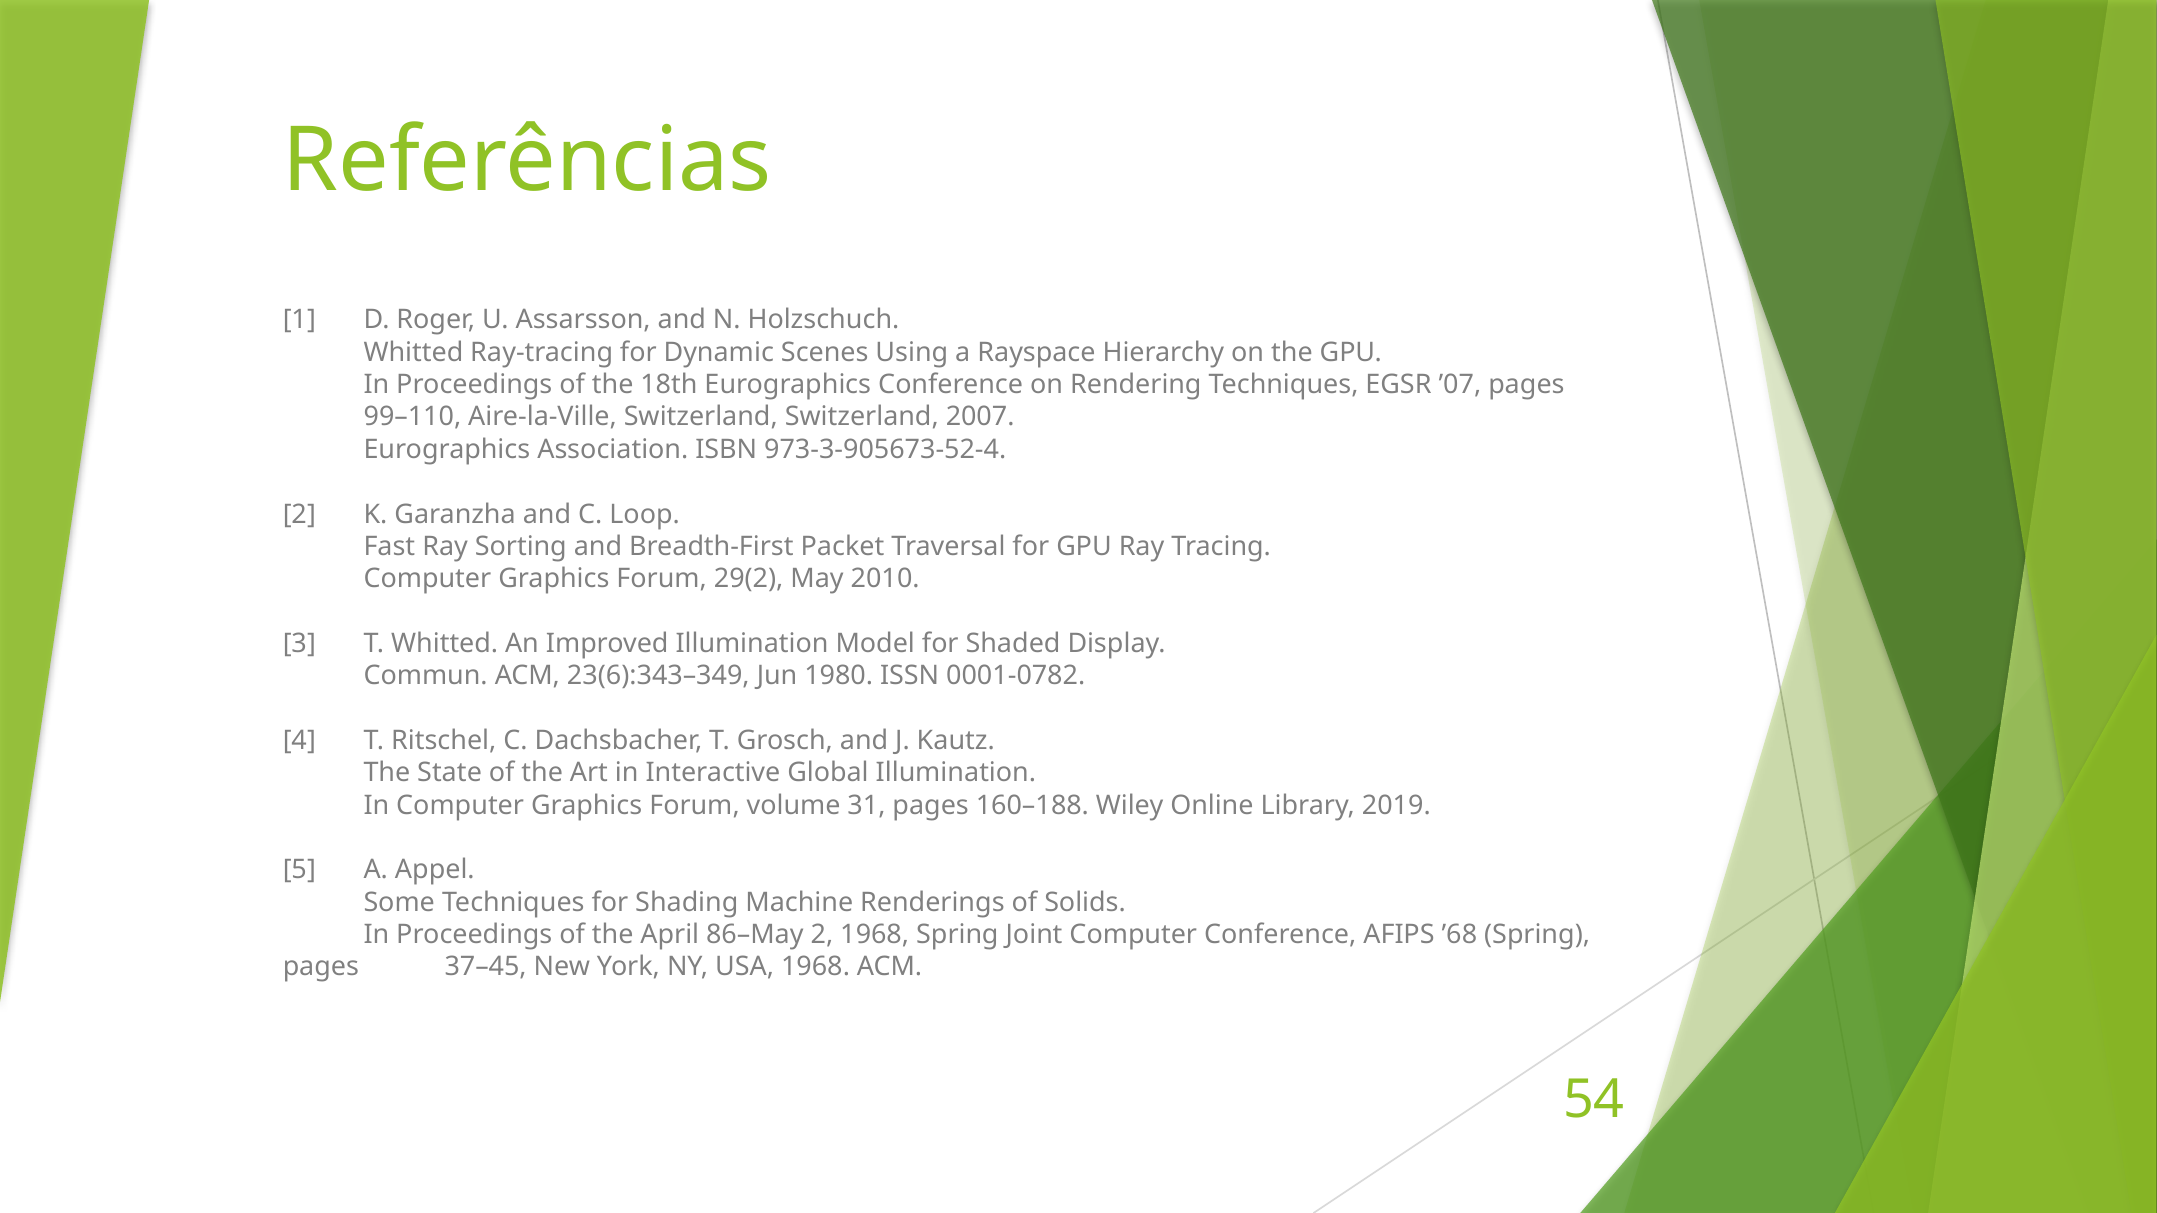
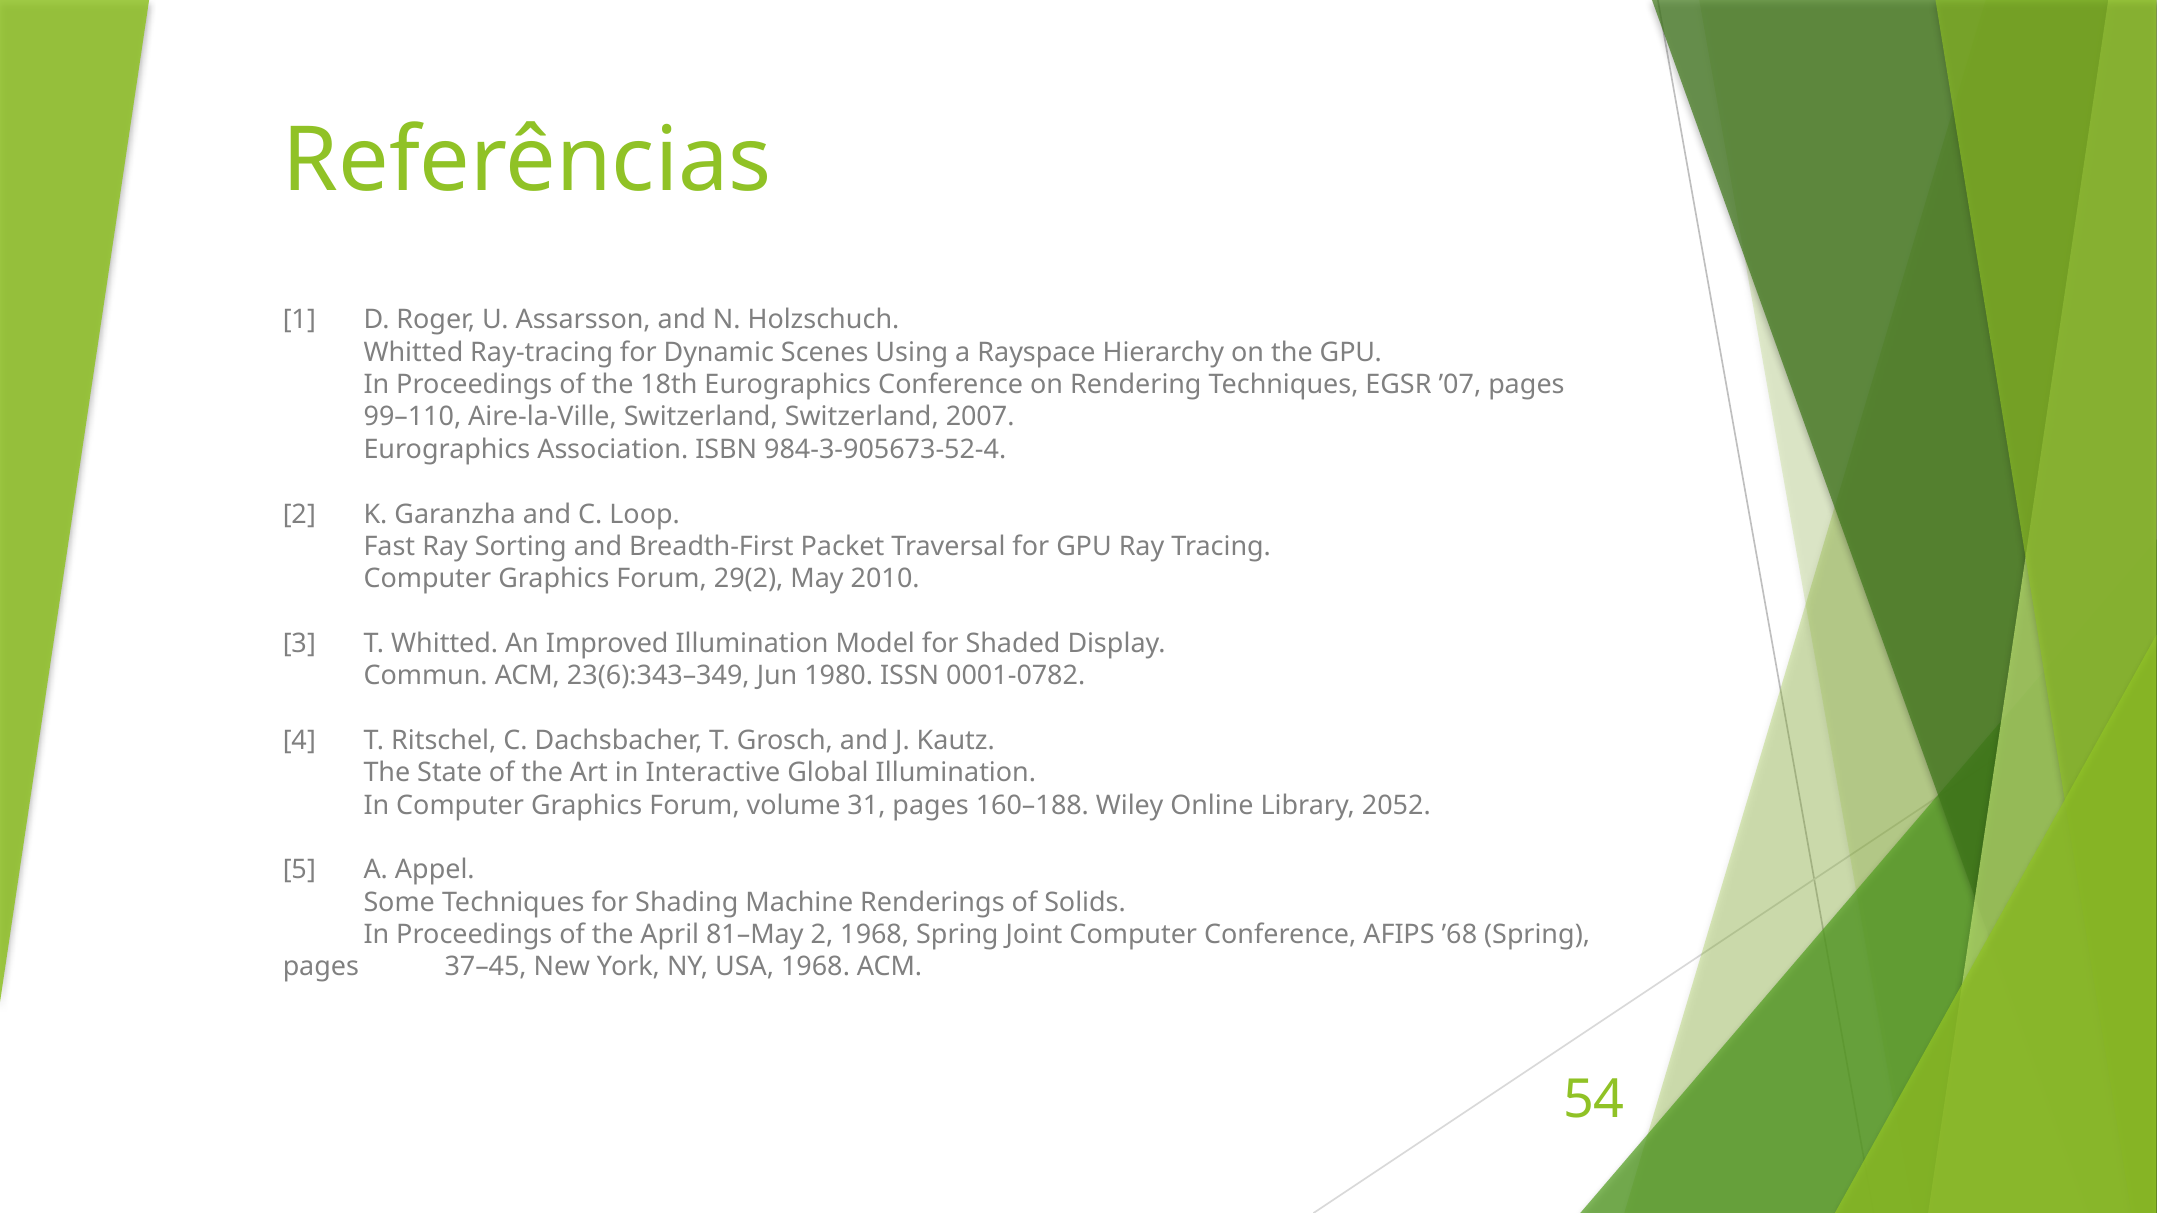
973-3-905673-52-4: 973-3-905673-52-4 -> 984-3-905673-52-4
2019: 2019 -> 2052
86–May: 86–May -> 81–May
